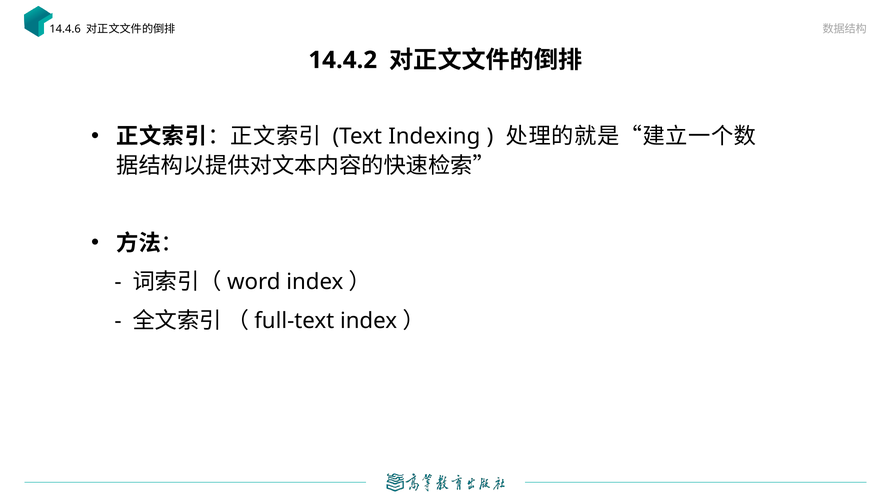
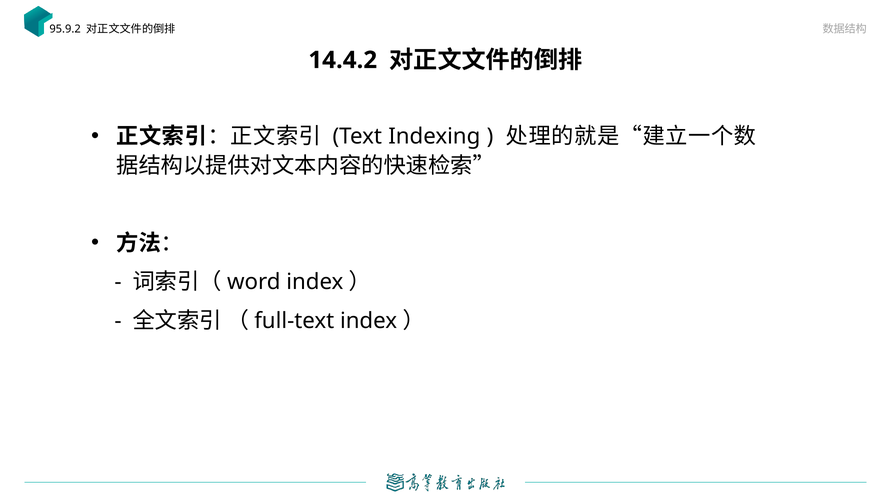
14.4.6: 14.4.6 -> 95.9.2
